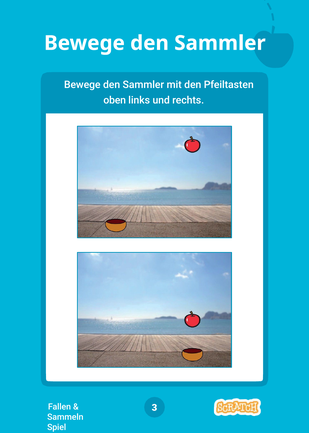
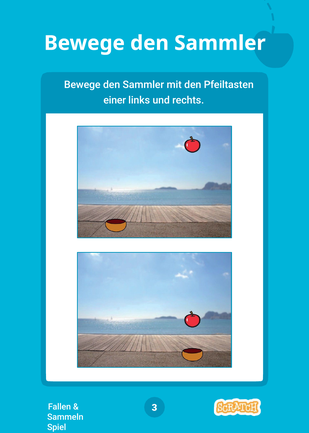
oben: oben -> einer
